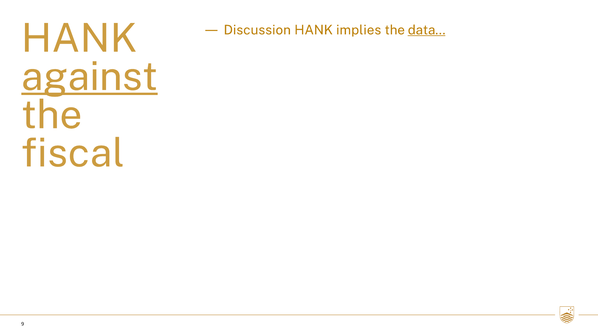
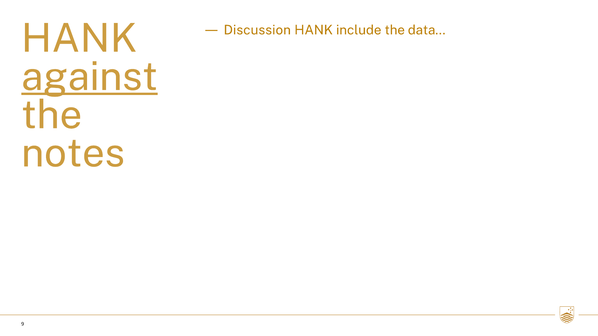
implies: implies -> include
data… underline: present -> none
fiscal: fiscal -> notes
